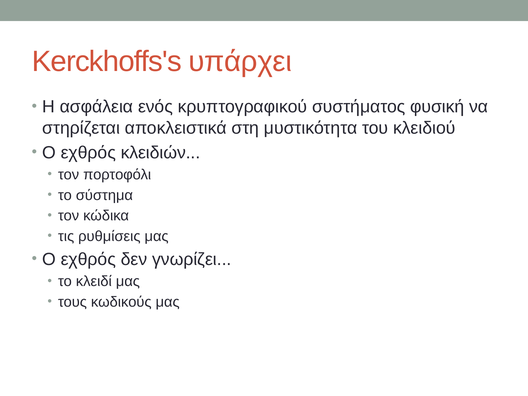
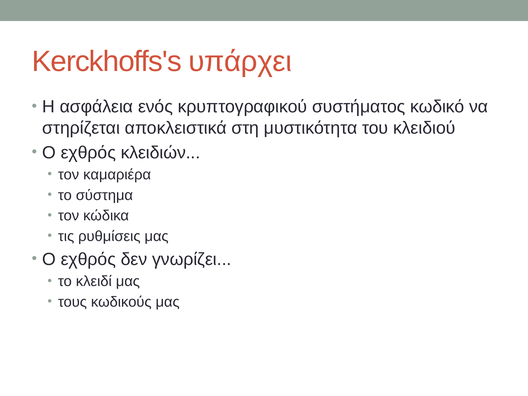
φυσική: φυσική -> κωδικό
πορτοφόλι: πορτοφόλι -> καμαριέρα
